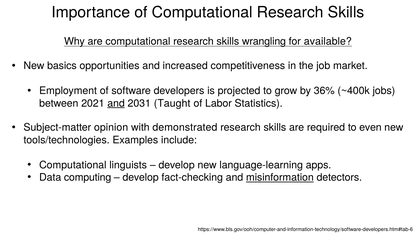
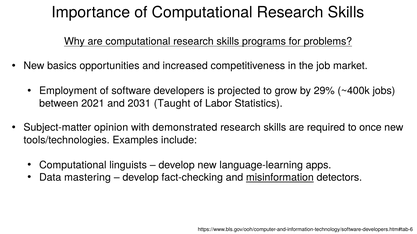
wrangling: wrangling -> programs
available: available -> problems
36%: 36% -> 29%
and at (116, 104) underline: present -> none
even: even -> once
computing: computing -> mastering
